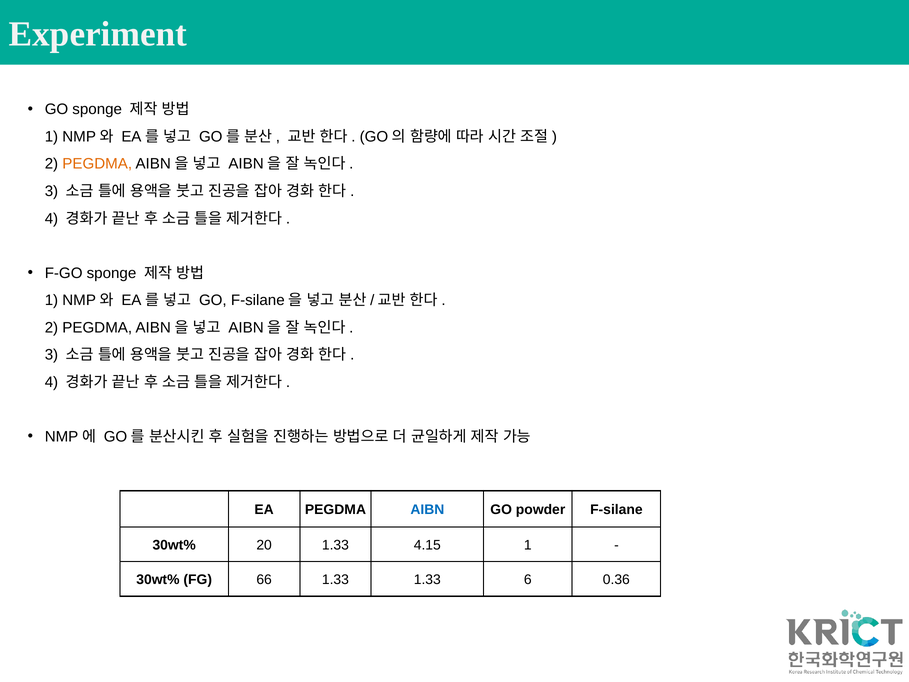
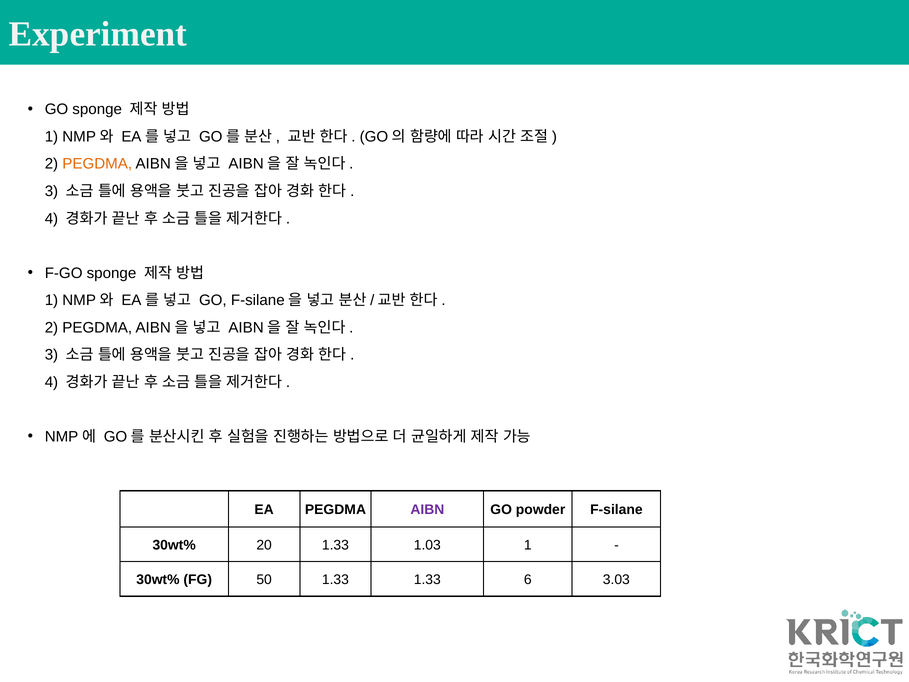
AIBN colour: blue -> purple
4.15: 4.15 -> 1.03
66: 66 -> 50
0.36: 0.36 -> 3.03
